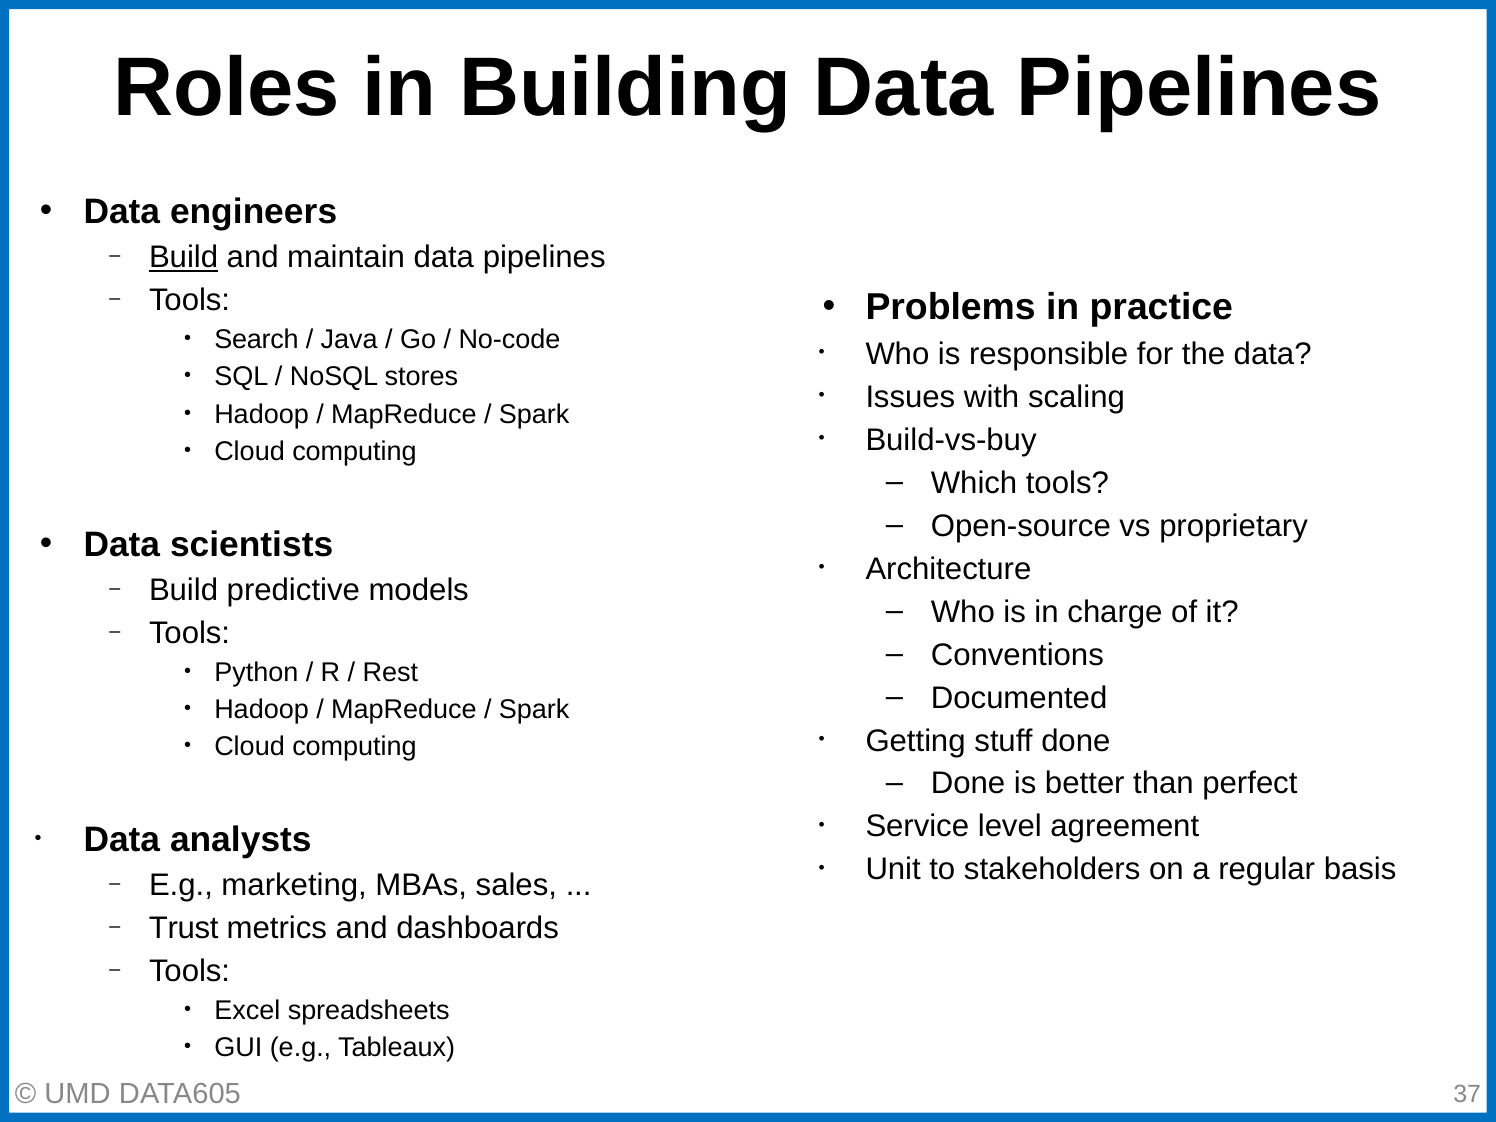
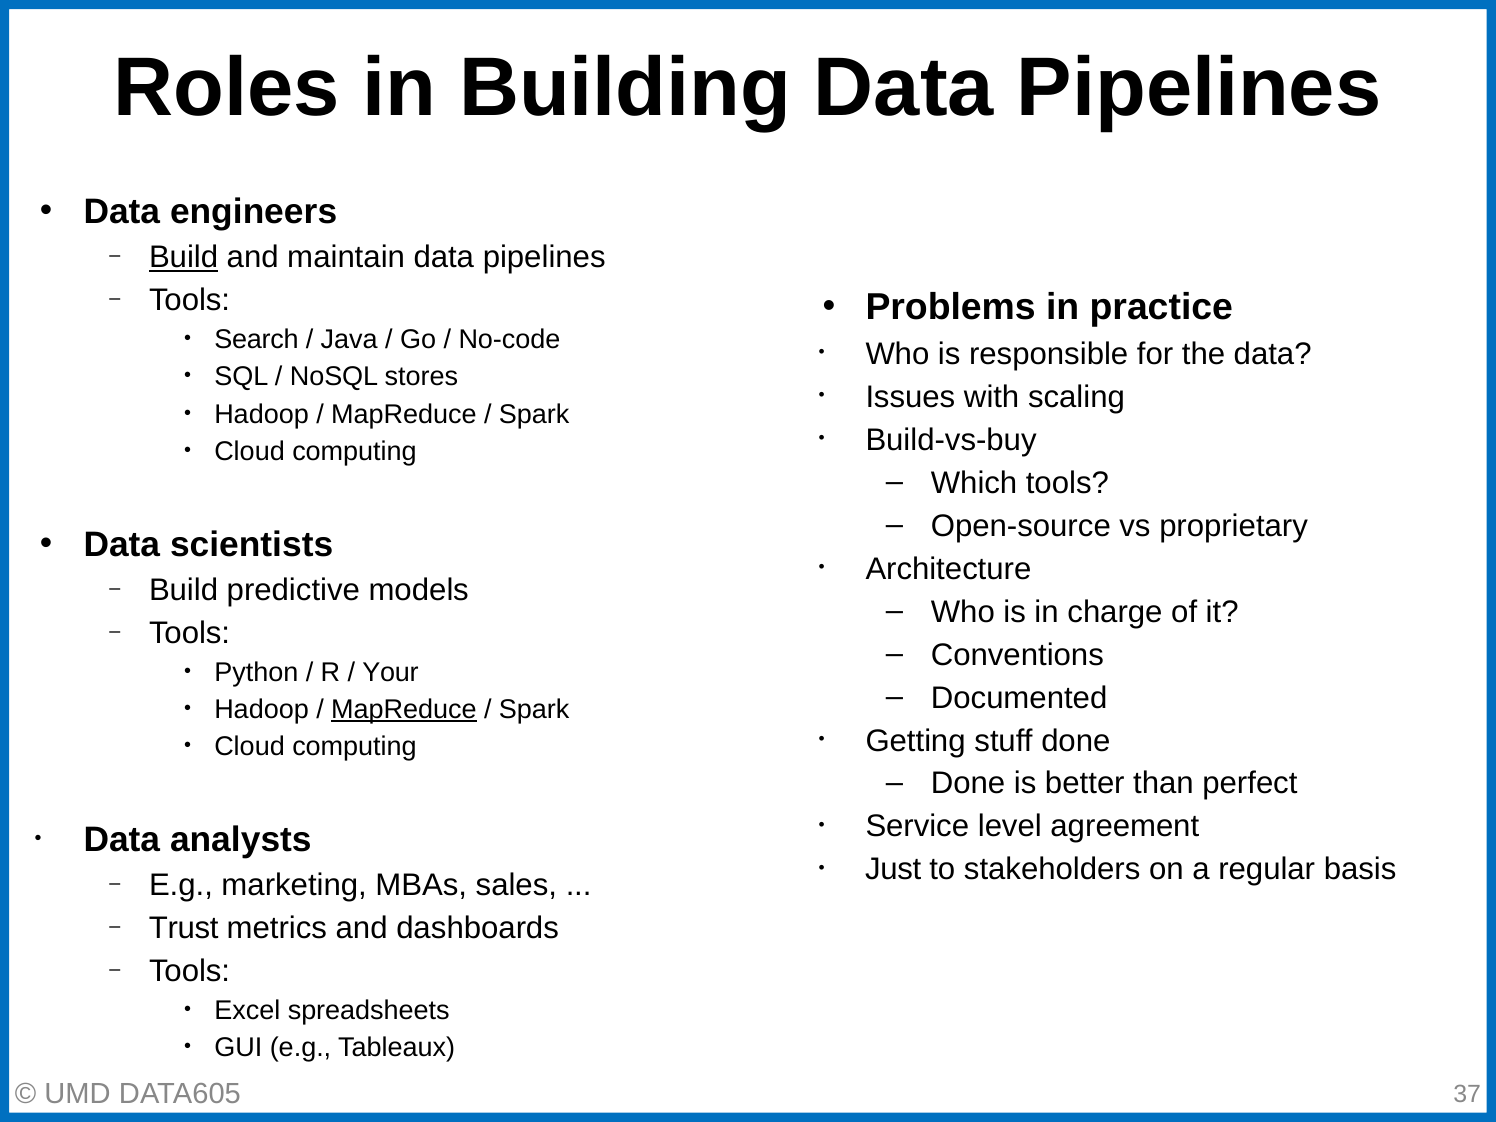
Rest: Rest -> Your
MapReduce at (404, 710) underline: none -> present
Unit: Unit -> Just
